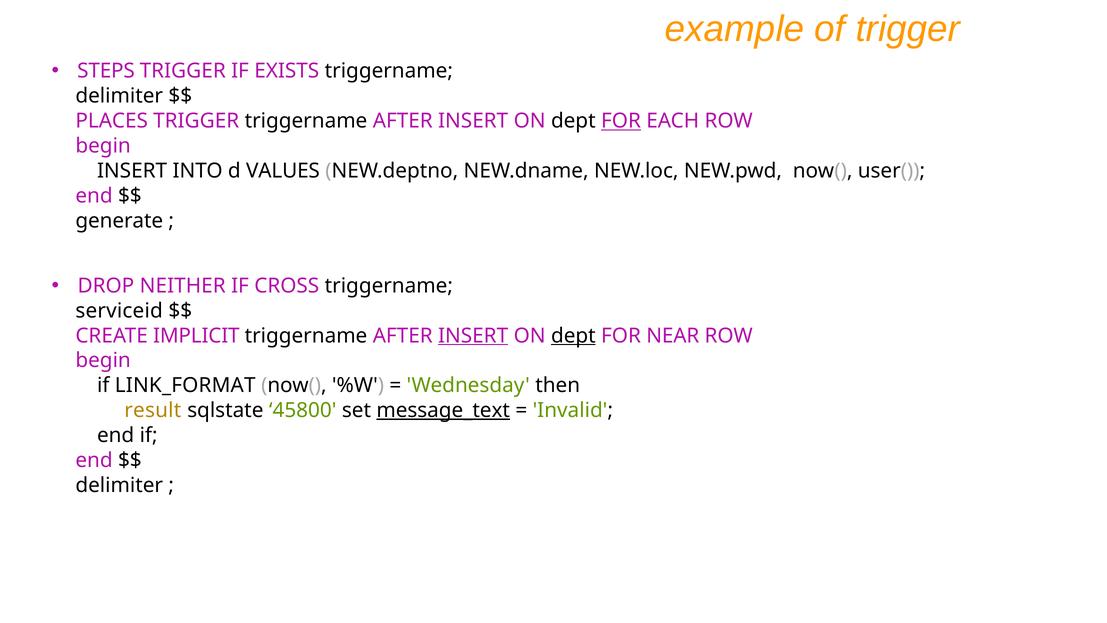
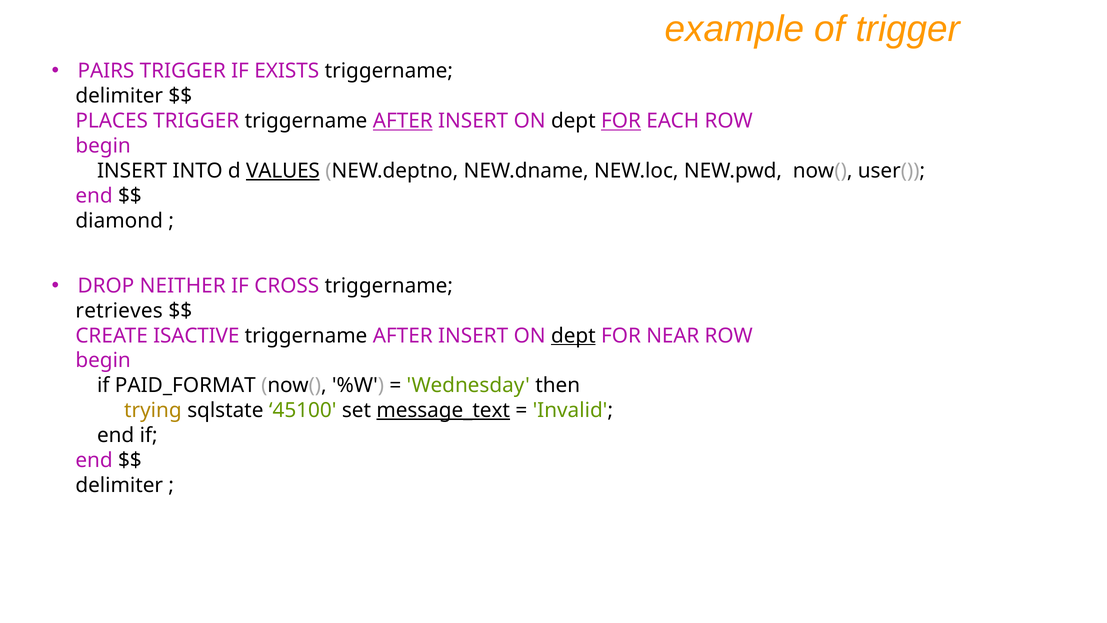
STEPS: STEPS -> PAIRS
AFTER at (403, 121) underline: none -> present
VALUES underline: none -> present
generate: generate -> diamond
serviceid: serviceid -> retrieves
IMPLICIT: IMPLICIT -> ISACTIVE
INSERT at (473, 336) underline: present -> none
LINK_FORMAT: LINK_FORMAT -> PAID_FORMAT
result: result -> trying
45800: 45800 -> 45100
